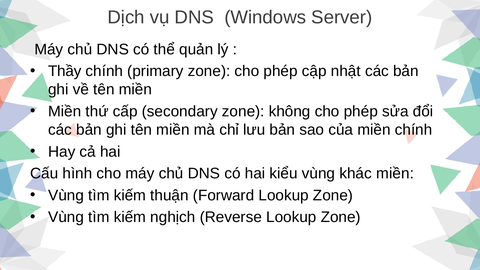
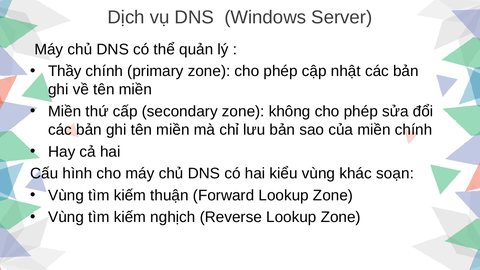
khác miền: miền -> soạn
